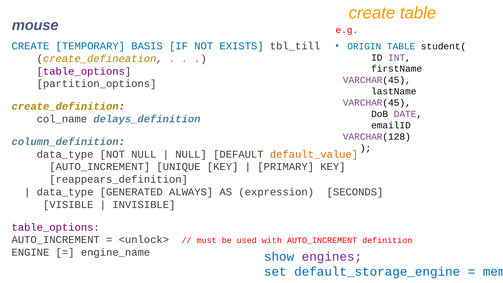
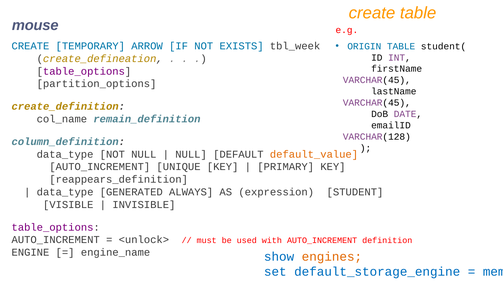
BASIS: BASIS -> ARROW
tbl_till: tbl_till -> tbl_week
delays_definition: delays_definition -> remain_definition
SECONDS: SECONDS -> STUDENT
engines colour: purple -> orange
